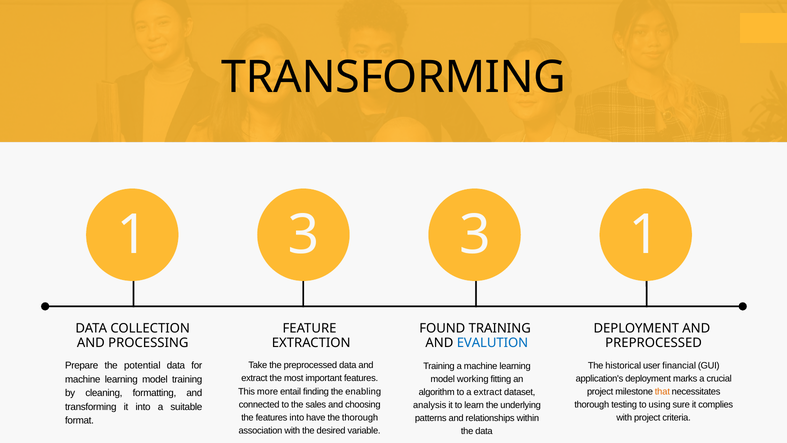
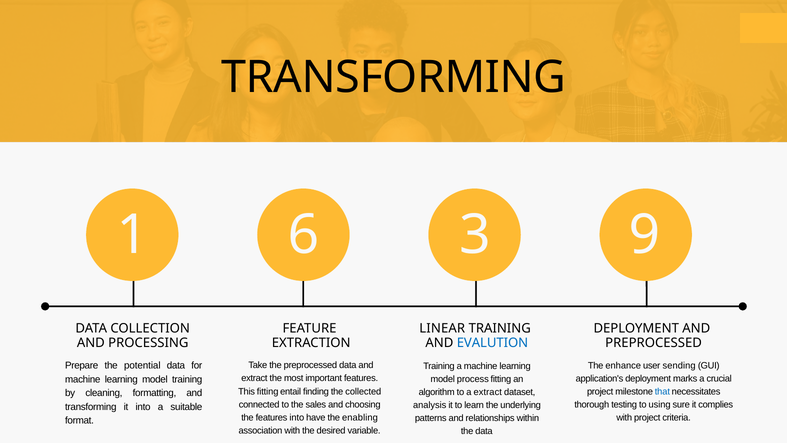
1 3: 3 -> 6
3 1: 1 -> 9
FOUND: FOUND -> LINEAR
historical: historical -> enhance
financial: financial -> sending
working: working -> process
This more: more -> fitting
enabling: enabling -> collected
that colour: orange -> blue
the thorough: thorough -> enabling
